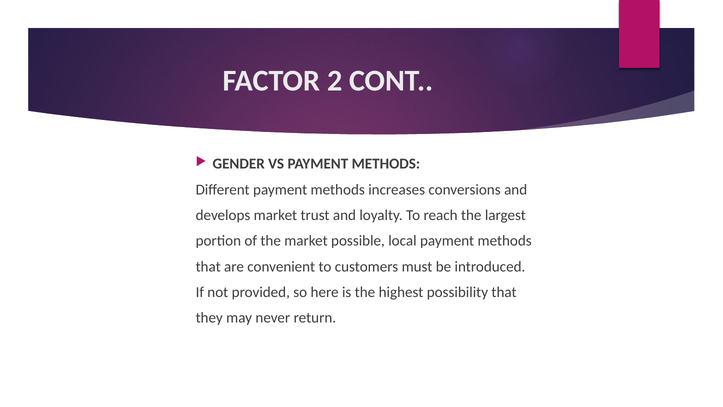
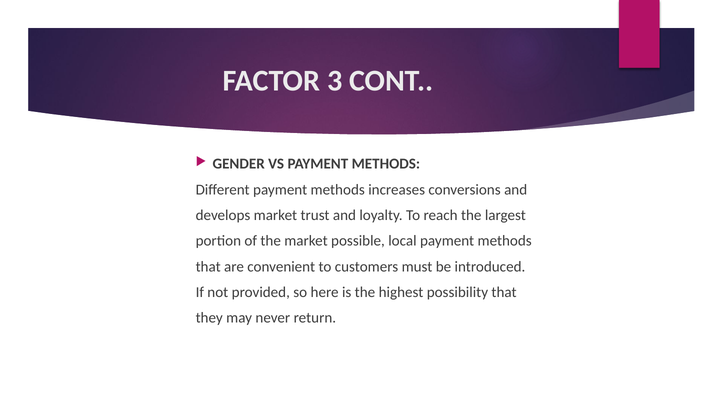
2: 2 -> 3
